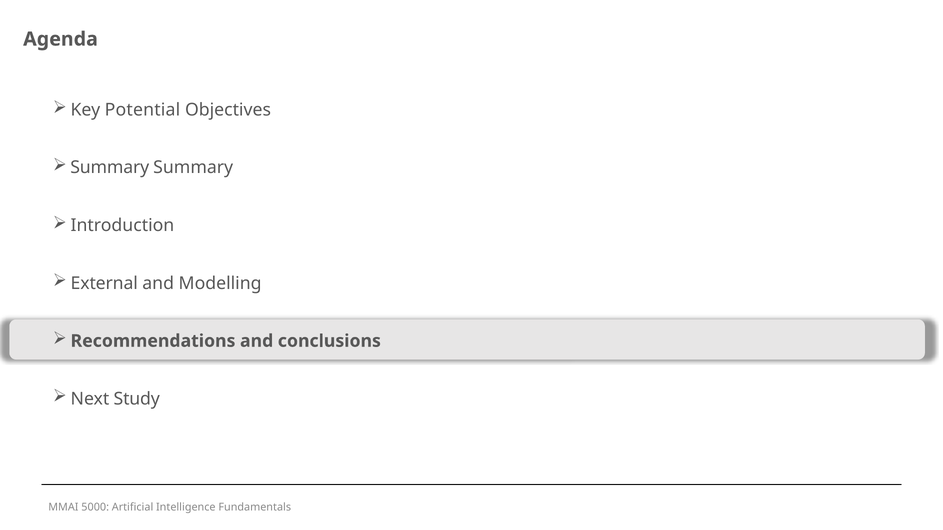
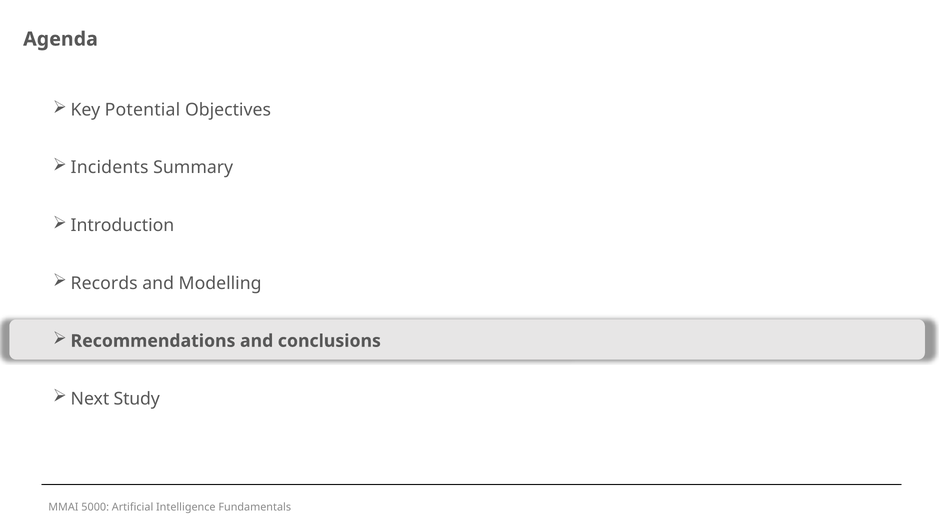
Summary at (110, 168): Summary -> Incidents
External: External -> Records
